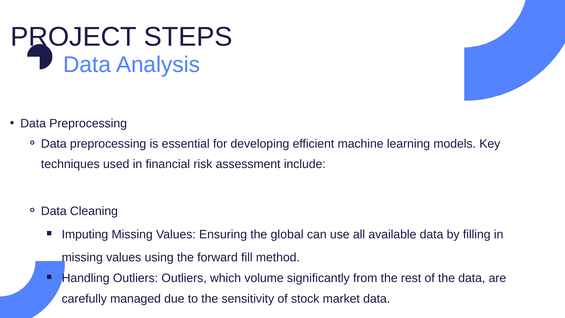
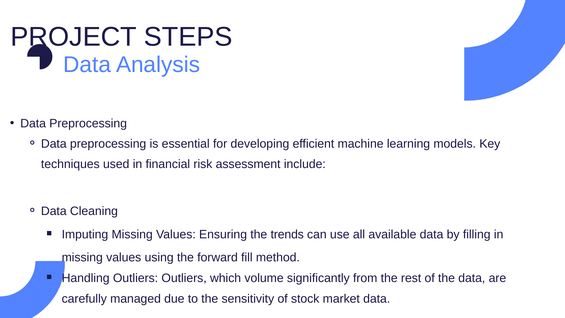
global: global -> trends
